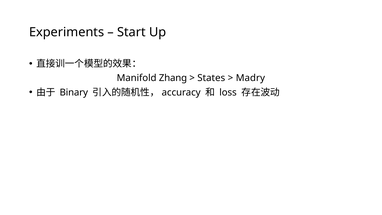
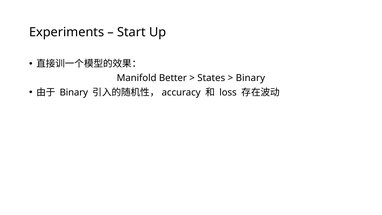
Zhang: Zhang -> Better
Madry at (250, 78): Madry -> Binary
